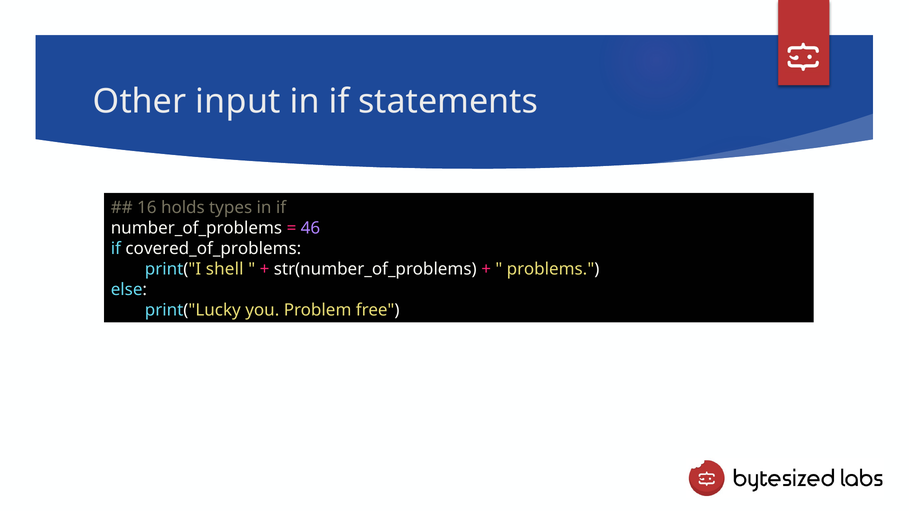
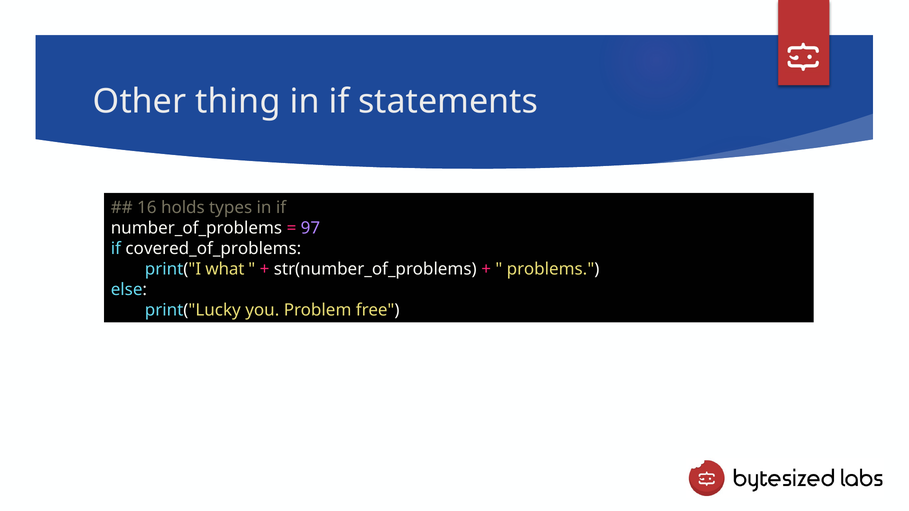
input: input -> thing
46: 46 -> 97
shell: shell -> what
